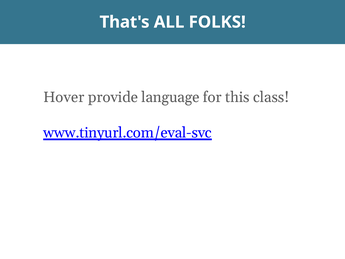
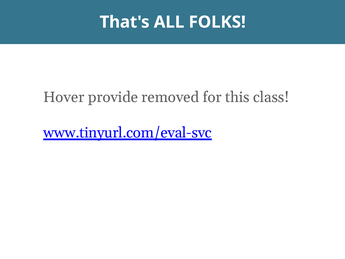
language: language -> removed
